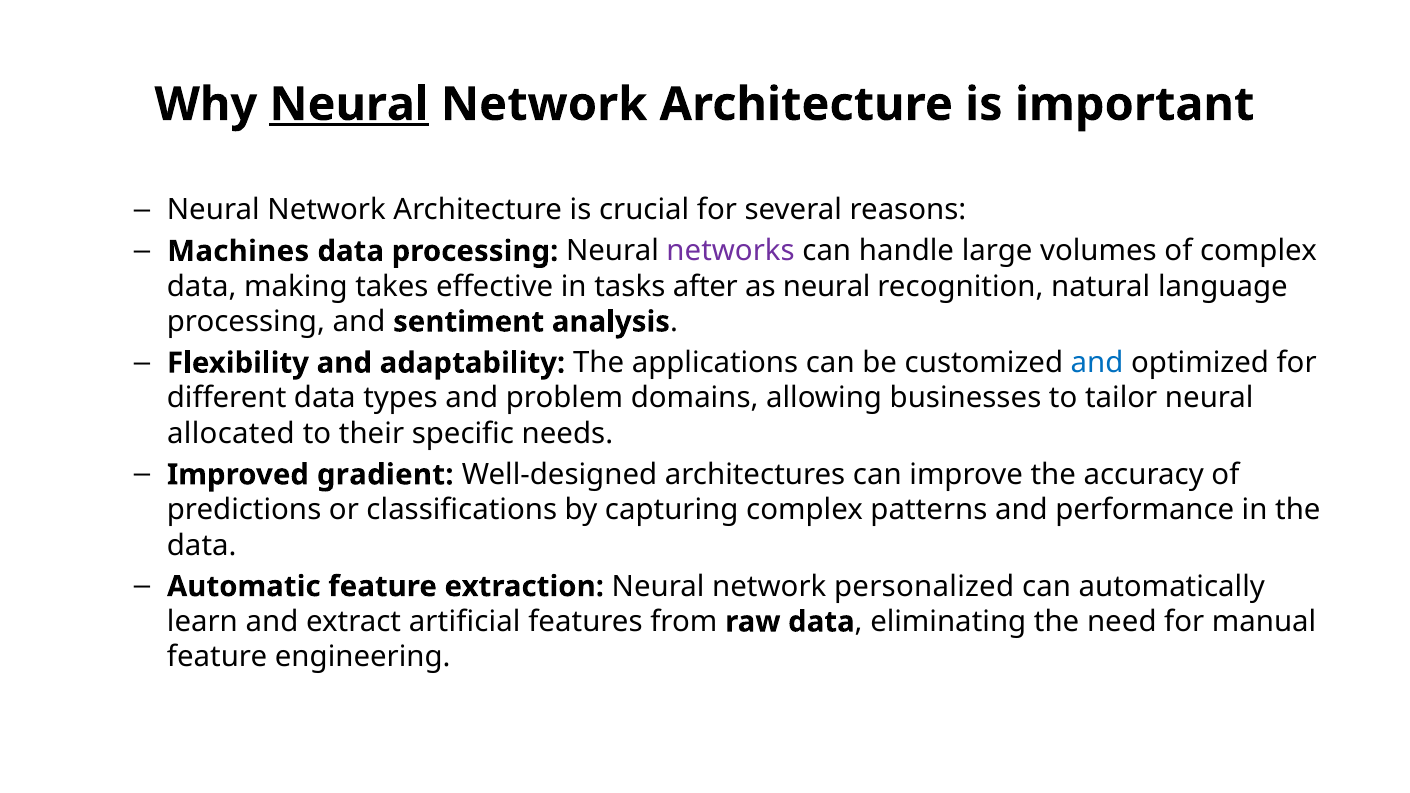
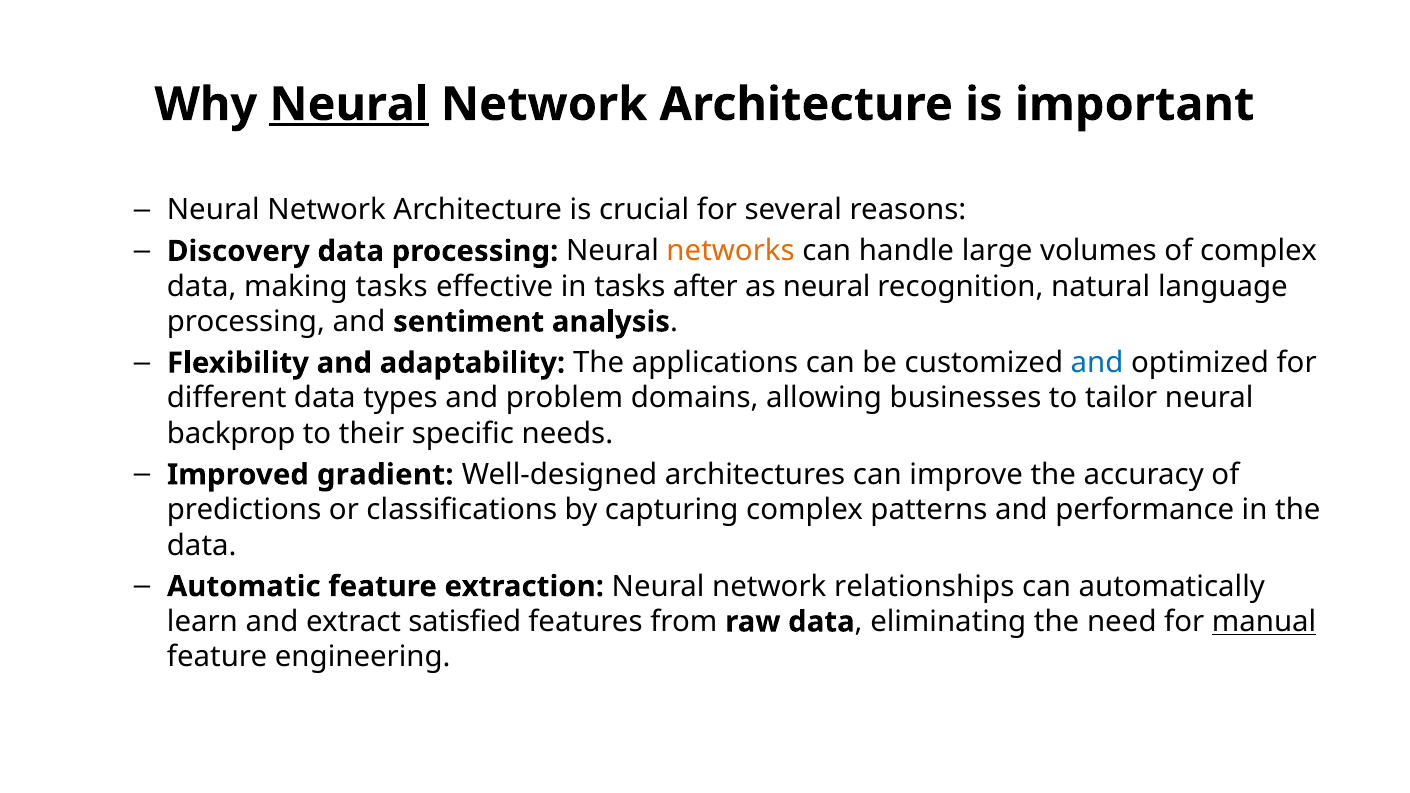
Machines: Machines -> Discovery
networks colour: purple -> orange
making takes: takes -> tasks
allocated: allocated -> backprop
personalized: personalized -> relationships
artificial: artificial -> satisfied
manual underline: none -> present
